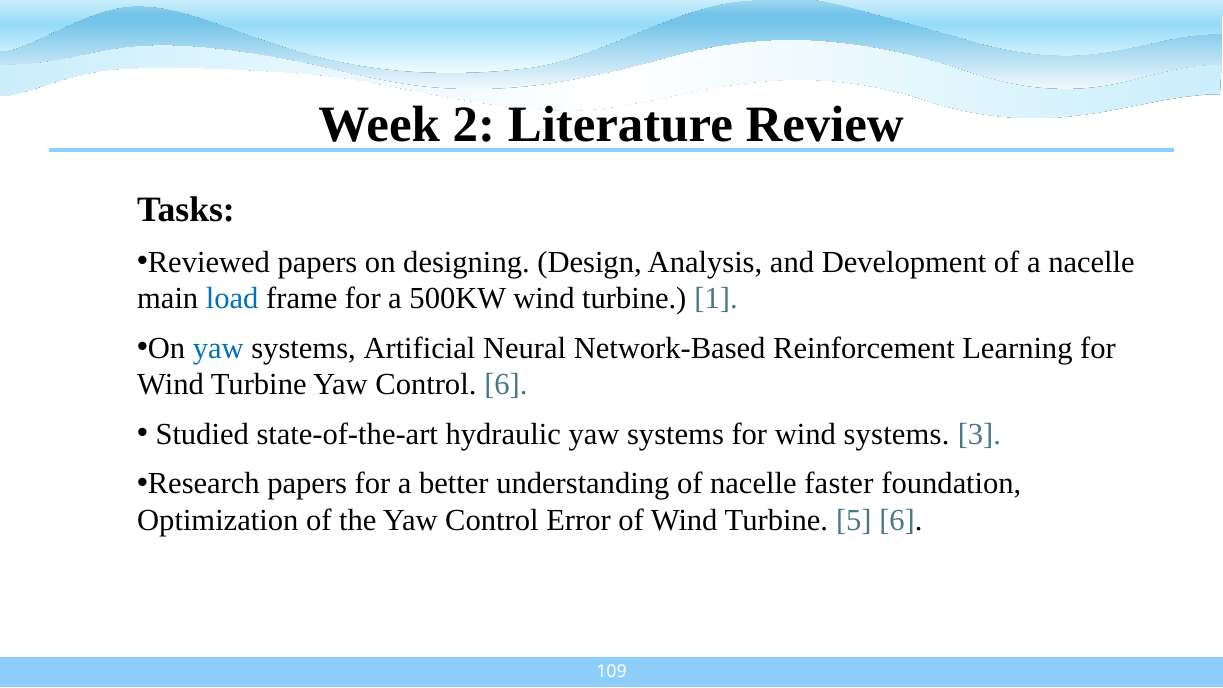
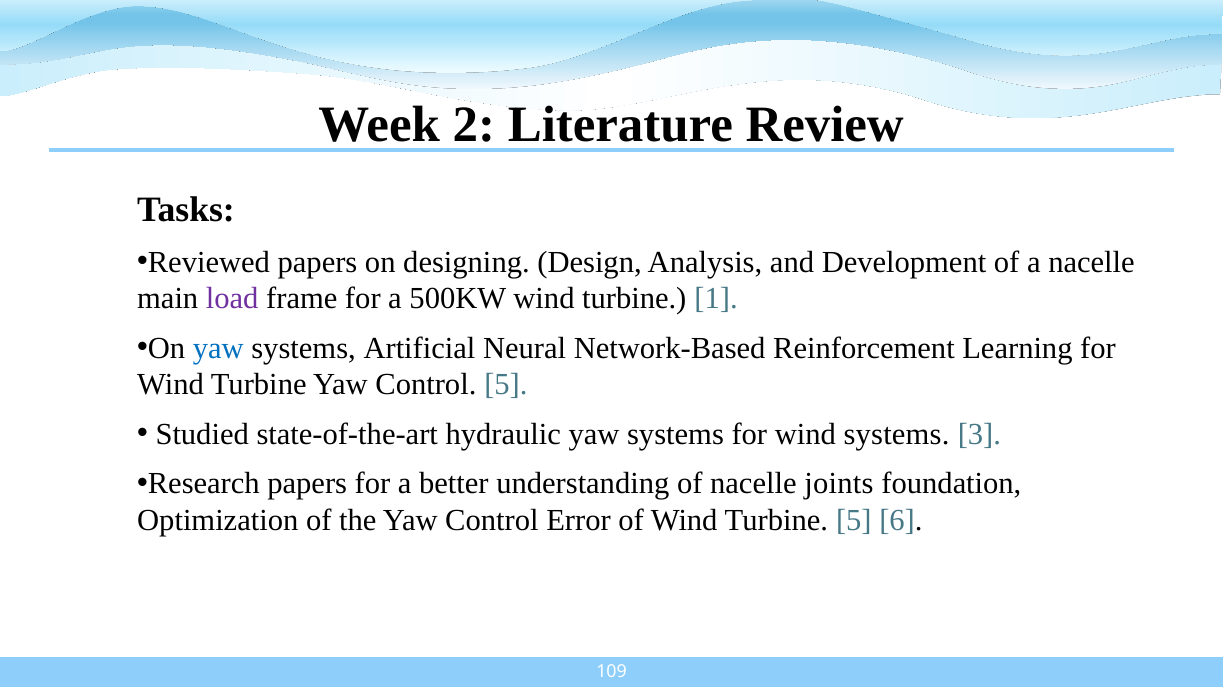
load colour: blue -> purple
Control 6: 6 -> 5
faster: faster -> joints
